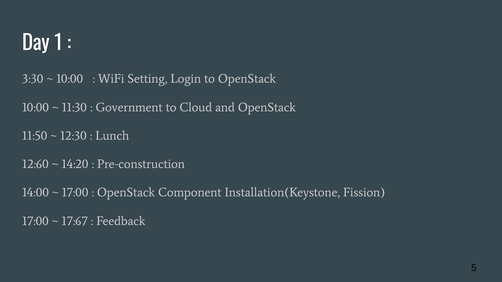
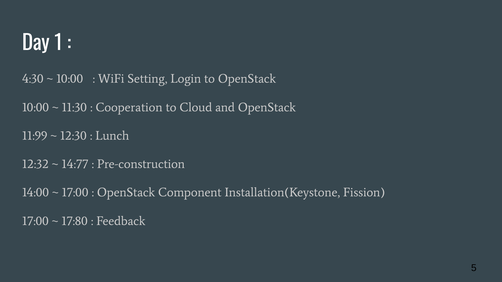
3:30: 3:30 -> 4:30
Government: Government -> Cooperation
11:50: 11:50 -> 11:99
12:60: 12:60 -> 12:32
14:20: 14:20 -> 14:77
17:67: 17:67 -> 17:80
